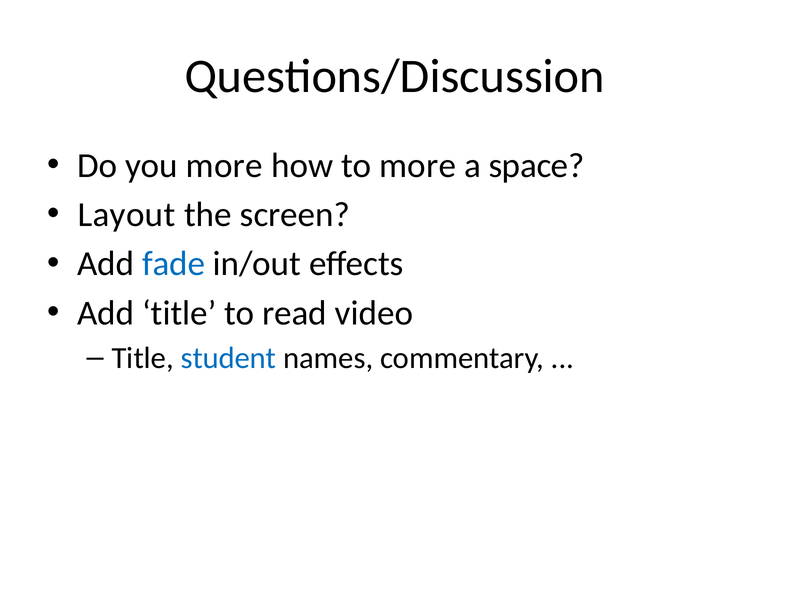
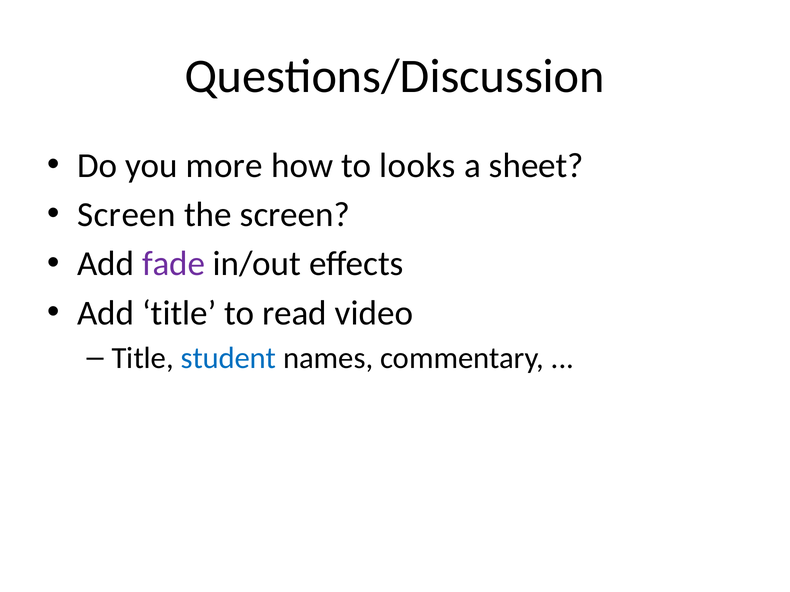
to more: more -> looks
space: space -> sheet
Layout at (126, 215): Layout -> Screen
fade colour: blue -> purple
